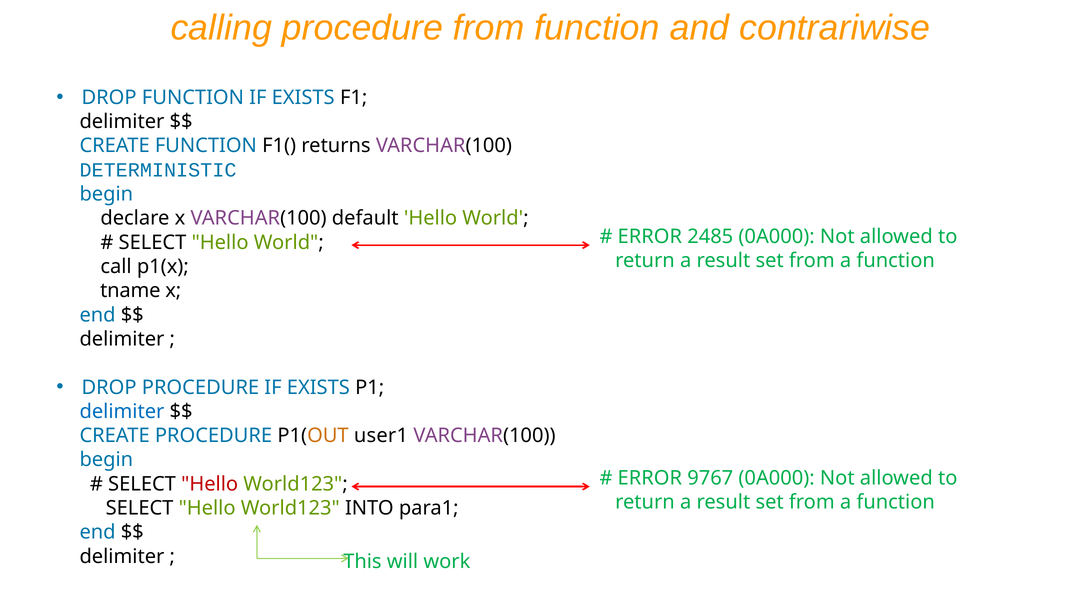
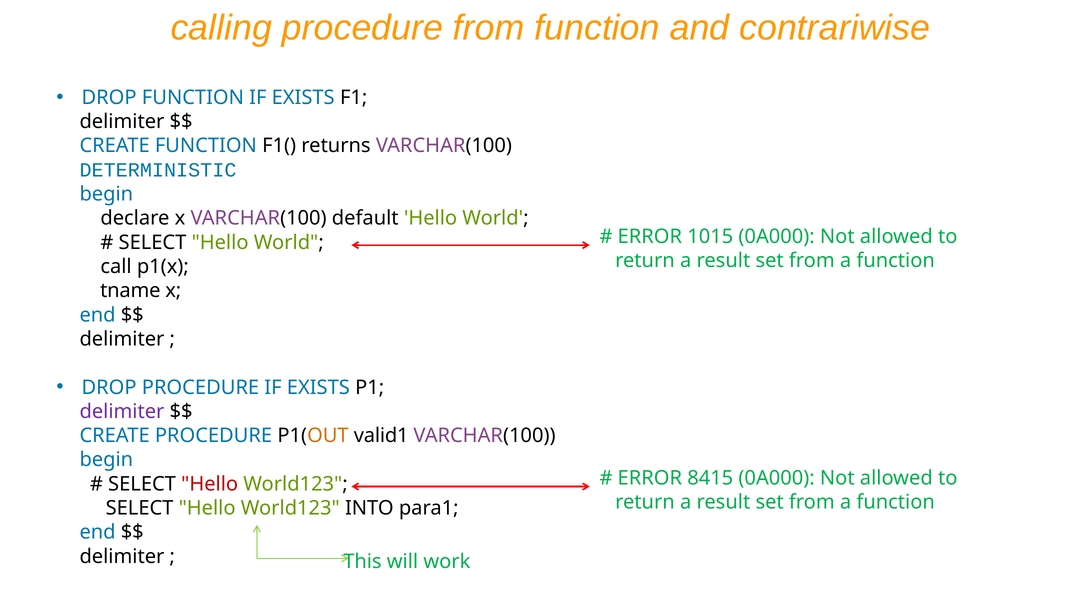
2485: 2485 -> 1015
delimiter at (122, 411) colour: blue -> purple
user1: user1 -> valid1
9767: 9767 -> 8415
